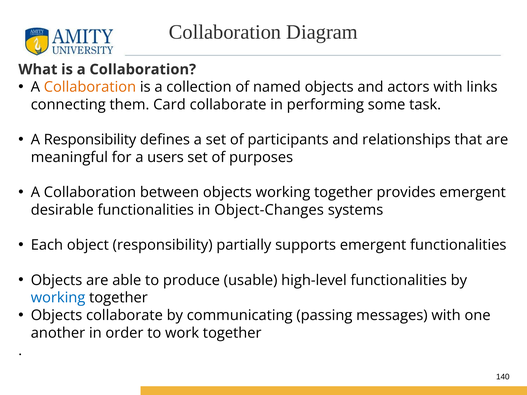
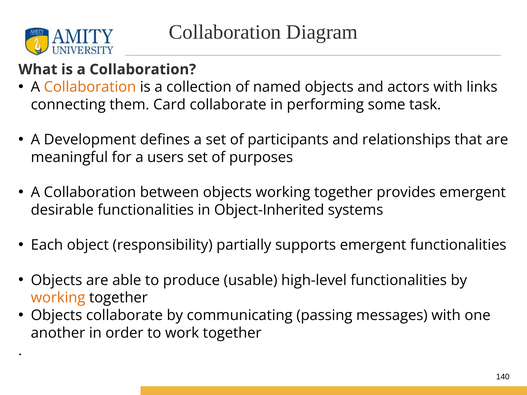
A Responsibility: Responsibility -> Development
Object-Changes: Object-Changes -> Object-Inherited
working at (58, 298) colour: blue -> orange
